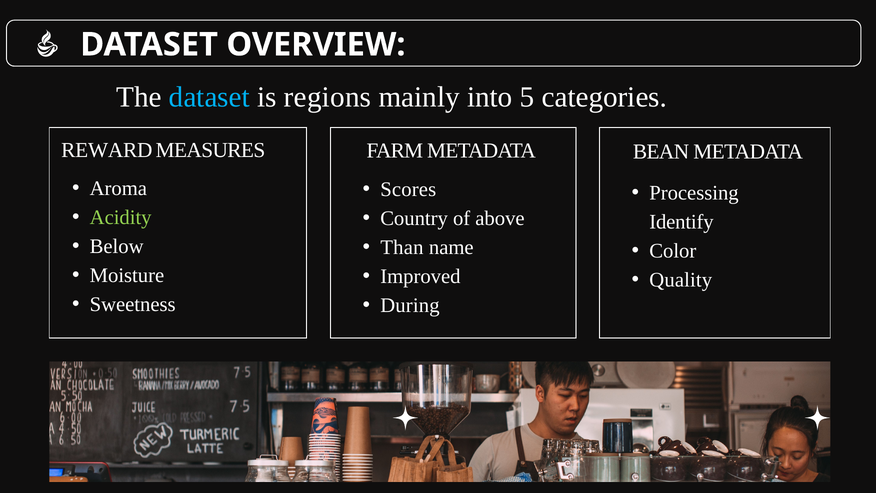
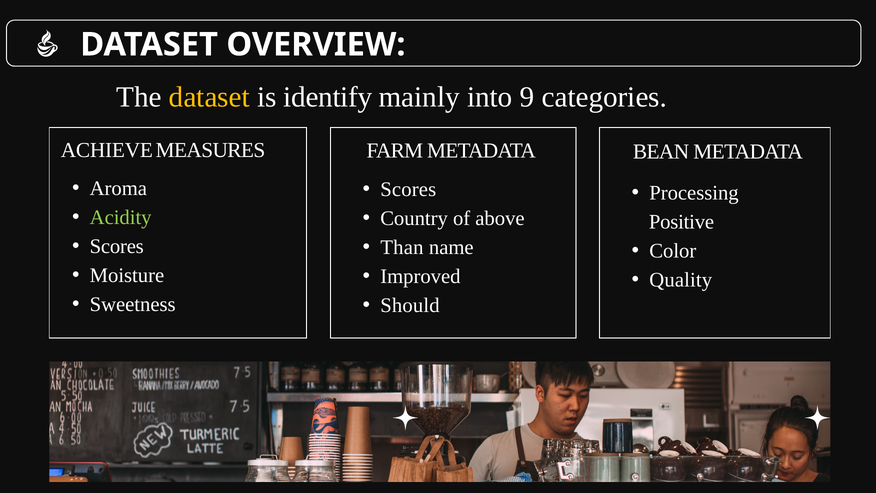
dataset at (209, 97) colour: light blue -> yellow
regions: regions -> identify
5: 5 -> 9
REWARD: REWARD -> ACHIEVE
Identify: Identify -> Positive
Below at (117, 246): Below -> Scores
During: During -> Should
